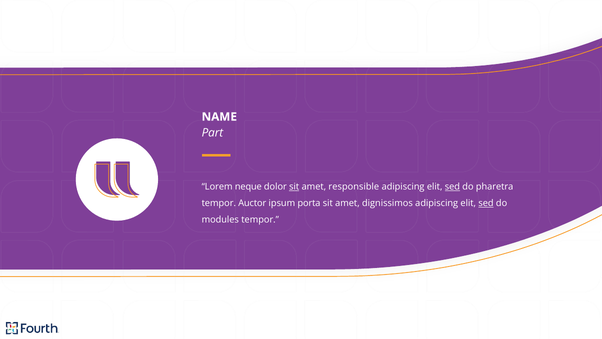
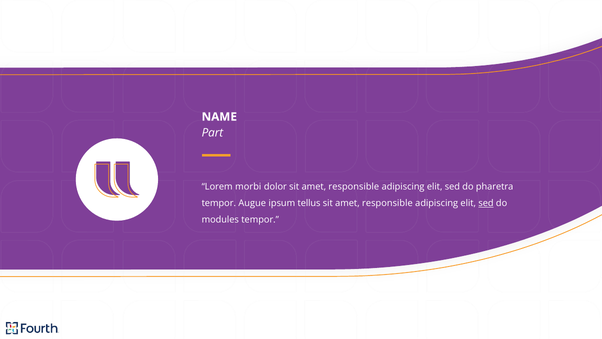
neque: neque -> morbi
sit at (294, 186) underline: present -> none
sed at (452, 186) underline: present -> none
Auctor: Auctor -> Augue
porta: porta -> tellus
dignissimos at (387, 203): dignissimos -> responsible
